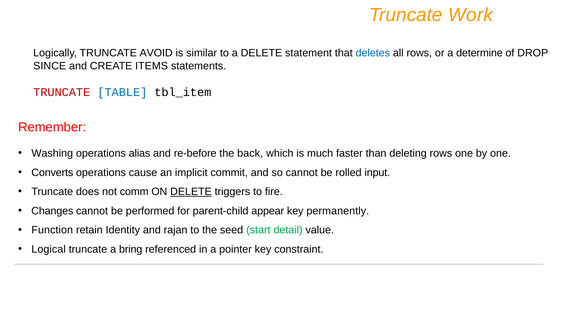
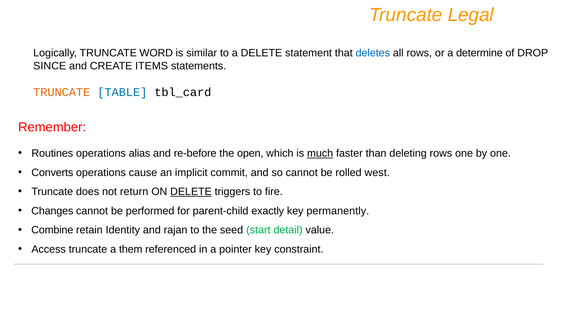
Work: Work -> Legal
AVOID: AVOID -> WORD
TRUNCATE at (62, 92) colour: red -> orange
tbl_item: tbl_item -> tbl_card
Washing: Washing -> Routines
back: back -> open
much underline: none -> present
input: input -> west
comm: comm -> return
appear: appear -> exactly
Function: Function -> Combine
Logical: Logical -> Access
bring: bring -> them
